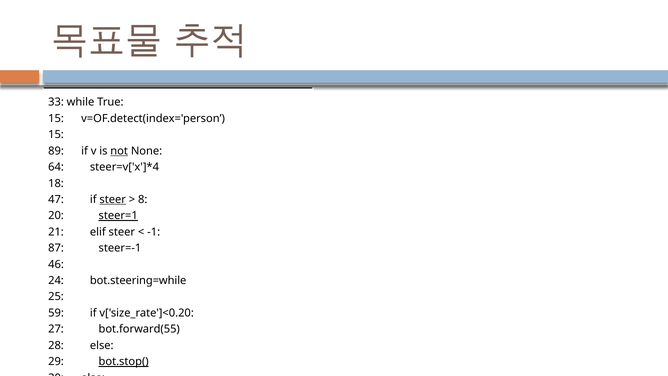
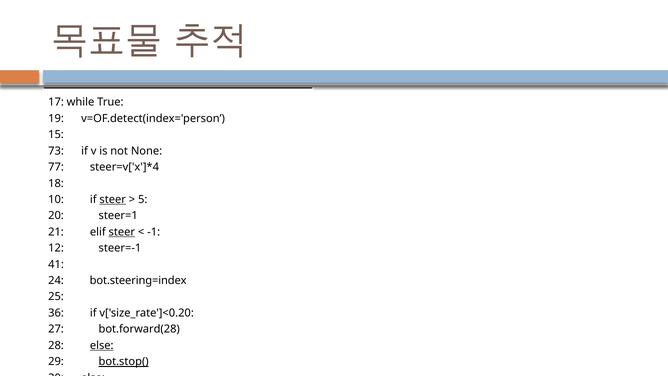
33: 33 -> 17
15 at (56, 118): 15 -> 19
89: 89 -> 73
not underline: present -> none
64: 64 -> 77
47: 47 -> 10
8: 8 -> 5
steer=1 underline: present -> none
steer at (122, 232) underline: none -> present
87: 87 -> 12
46: 46 -> 41
bot.steering=while: bot.steering=while -> bot.steering=index
59: 59 -> 36
bot.forward(55: bot.forward(55 -> bot.forward(28
else at (102, 345) underline: none -> present
